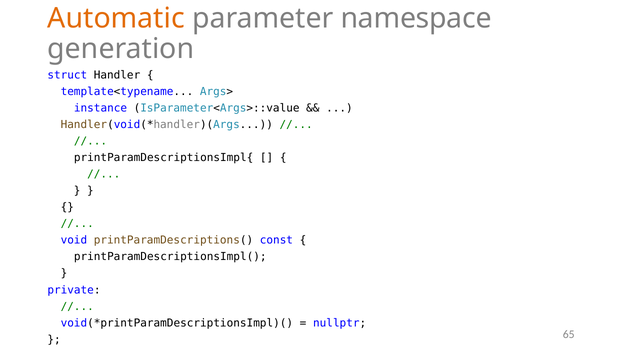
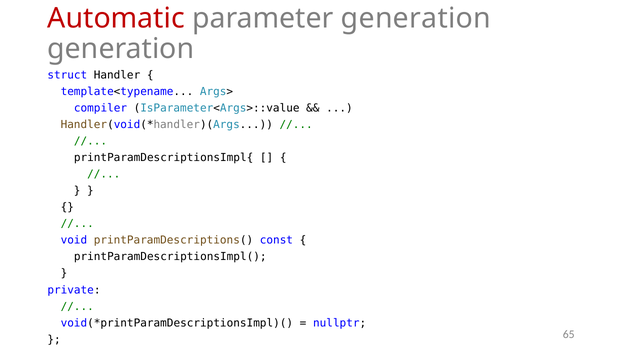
Automatic colour: orange -> red
parameter namespace: namespace -> generation
instance: instance -> compiler
